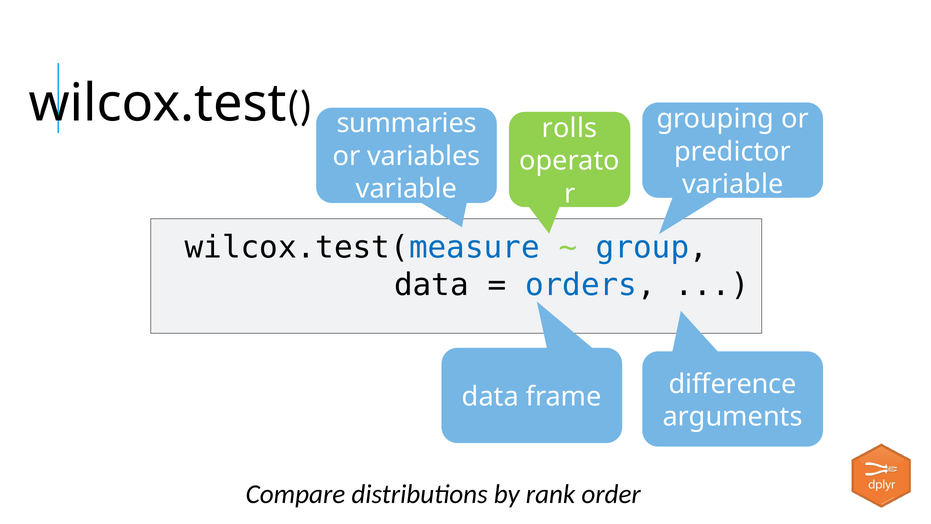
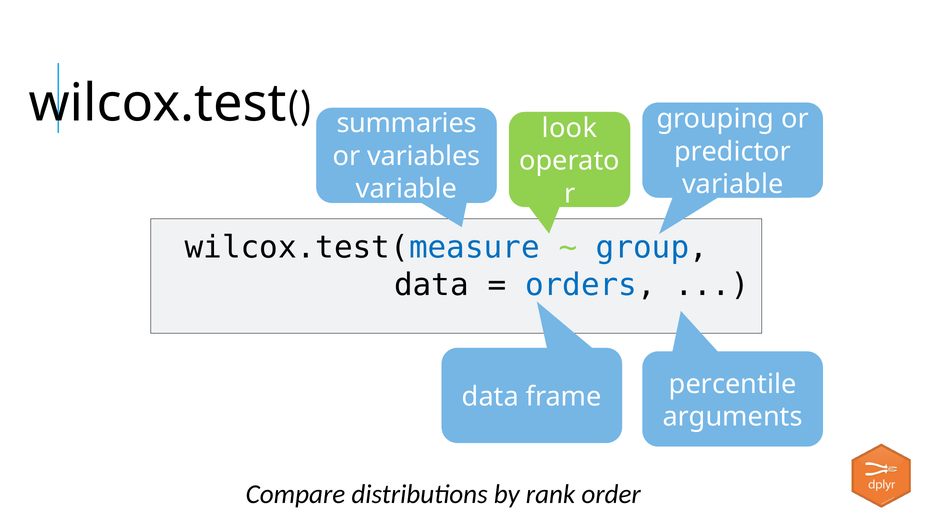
rolls: rolls -> look
difference: difference -> percentile
